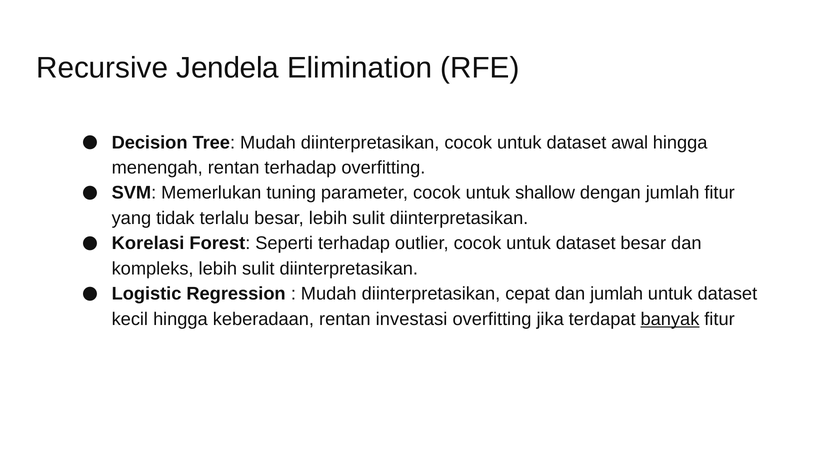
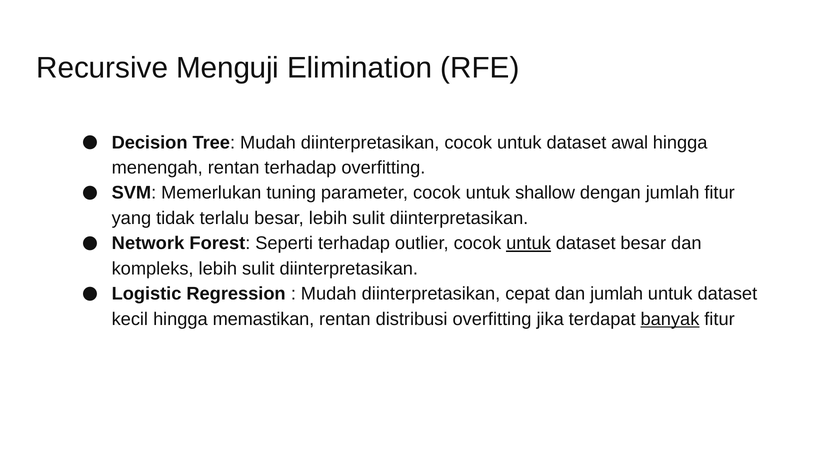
Jendela: Jendela -> Menguji
Korelasi: Korelasi -> Network
untuk at (529, 243) underline: none -> present
keberadaan: keberadaan -> memastikan
investasi: investasi -> distribusi
